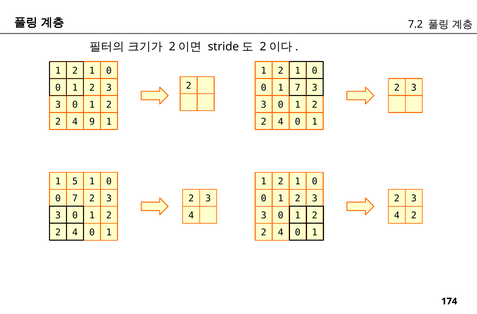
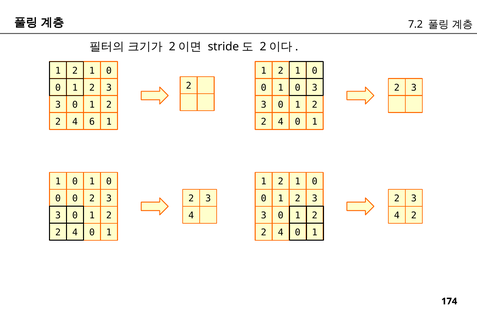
7 at (298, 87): 7 -> 0
9: 9 -> 6
5 at (75, 181): 5 -> 0
7 at (75, 198): 7 -> 0
